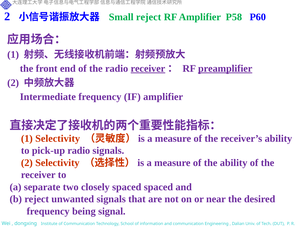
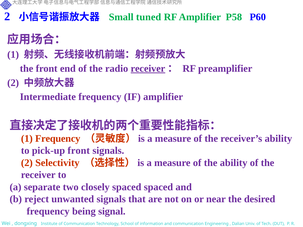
Small reject: reject -> tuned
preamplifier underline: present -> none
1 Selectivity: Selectivity -> Frequency
pick-up radio: radio -> front
